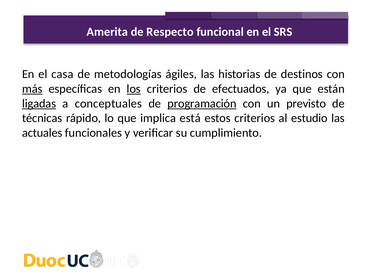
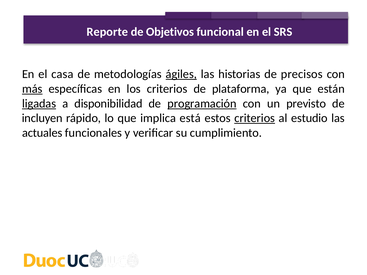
Amerita: Amerita -> Reporte
Respecto: Respecto -> Objetivos
ágiles underline: none -> present
destinos: destinos -> precisos
los underline: present -> none
efectuados: efectuados -> plataforma
conceptuales: conceptuales -> disponibilidad
técnicas: técnicas -> incluyen
criterios at (255, 118) underline: none -> present
